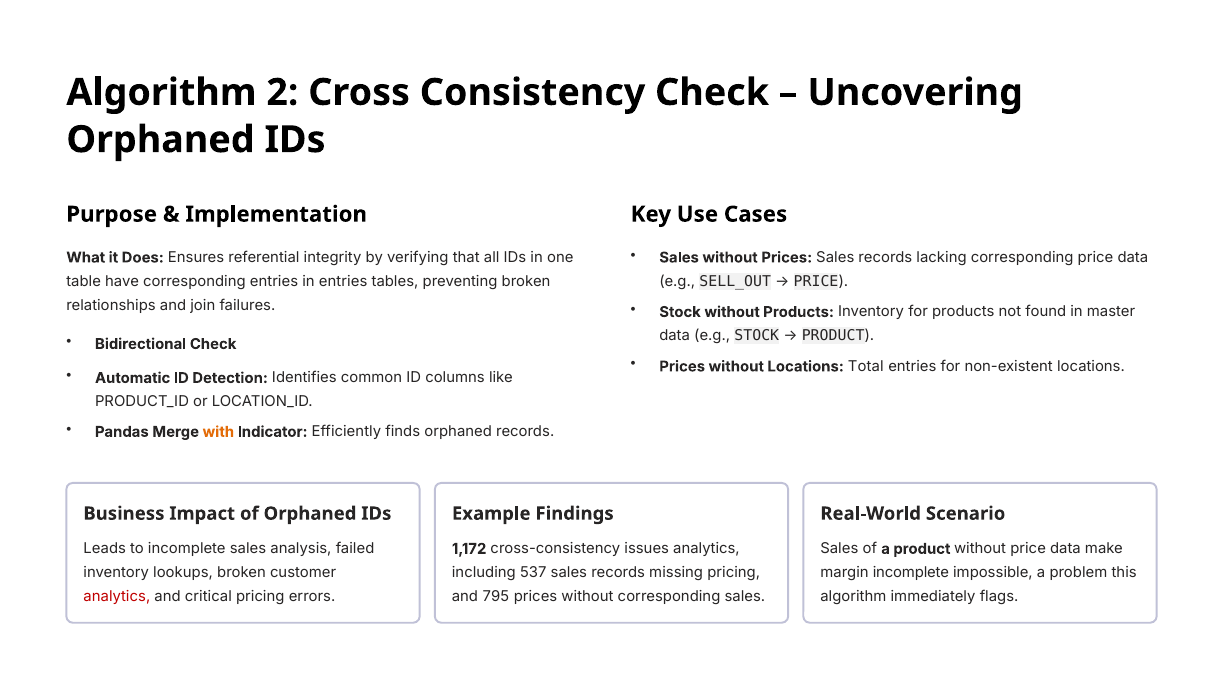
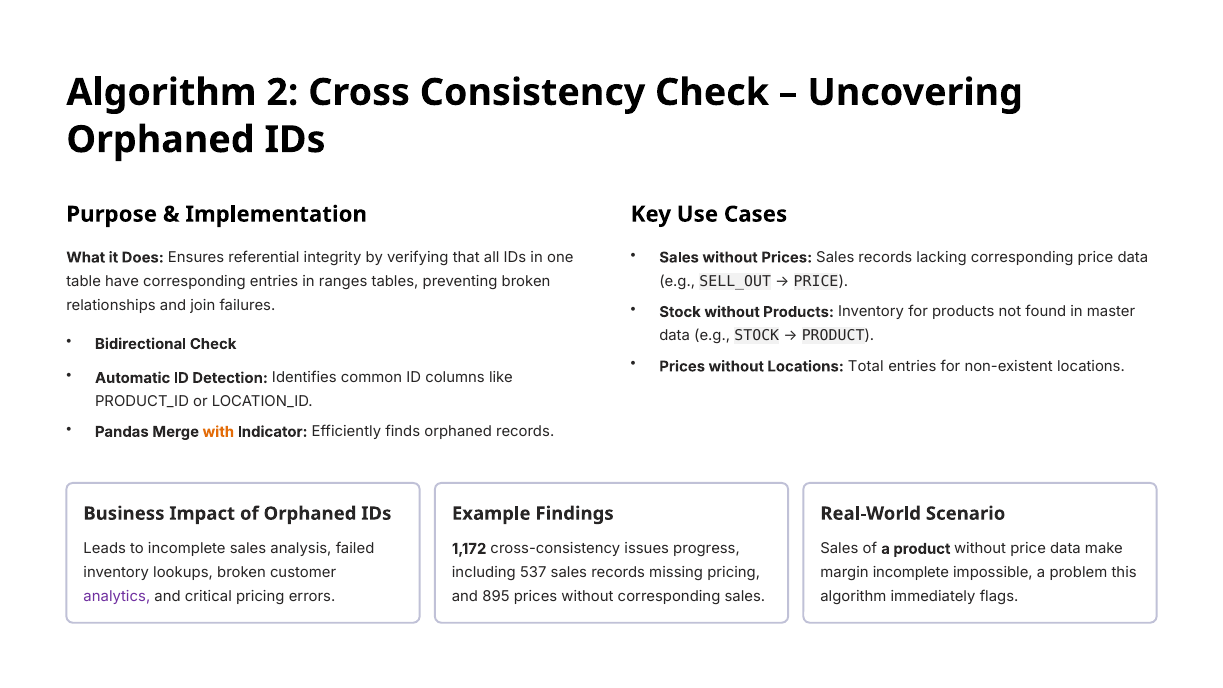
in entries: entries -> ranges
issues analytics: analytics -> progress
analytics at (117, 597) colour: red -> purple
795: 795 -> 895
